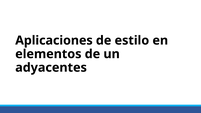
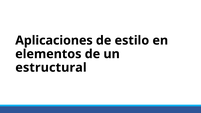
adyacentes: adyacentes -> estructural
